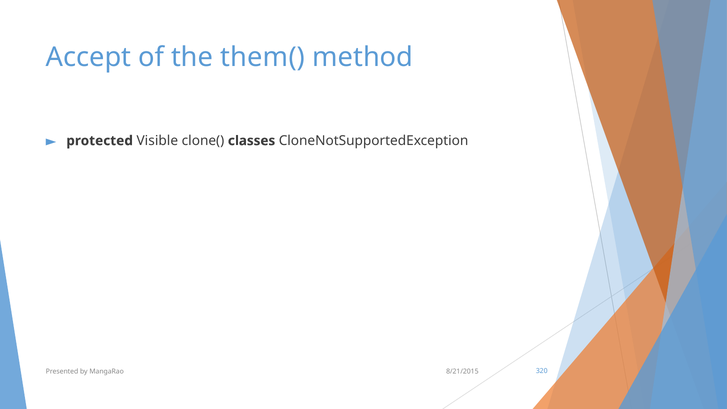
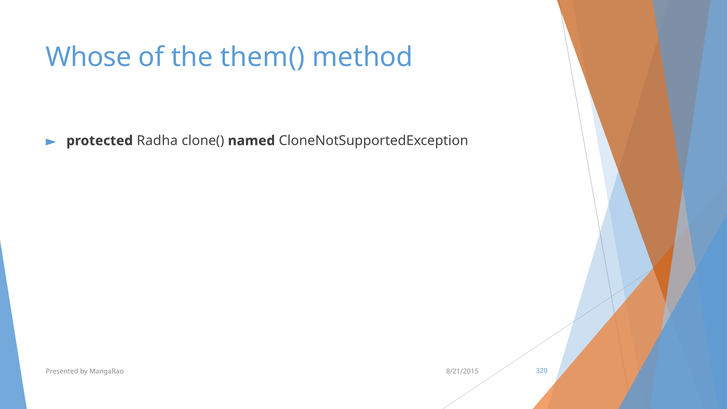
Accept: Accept -> Whose
Visible: Visible -> Radha
classes: classes -> named
